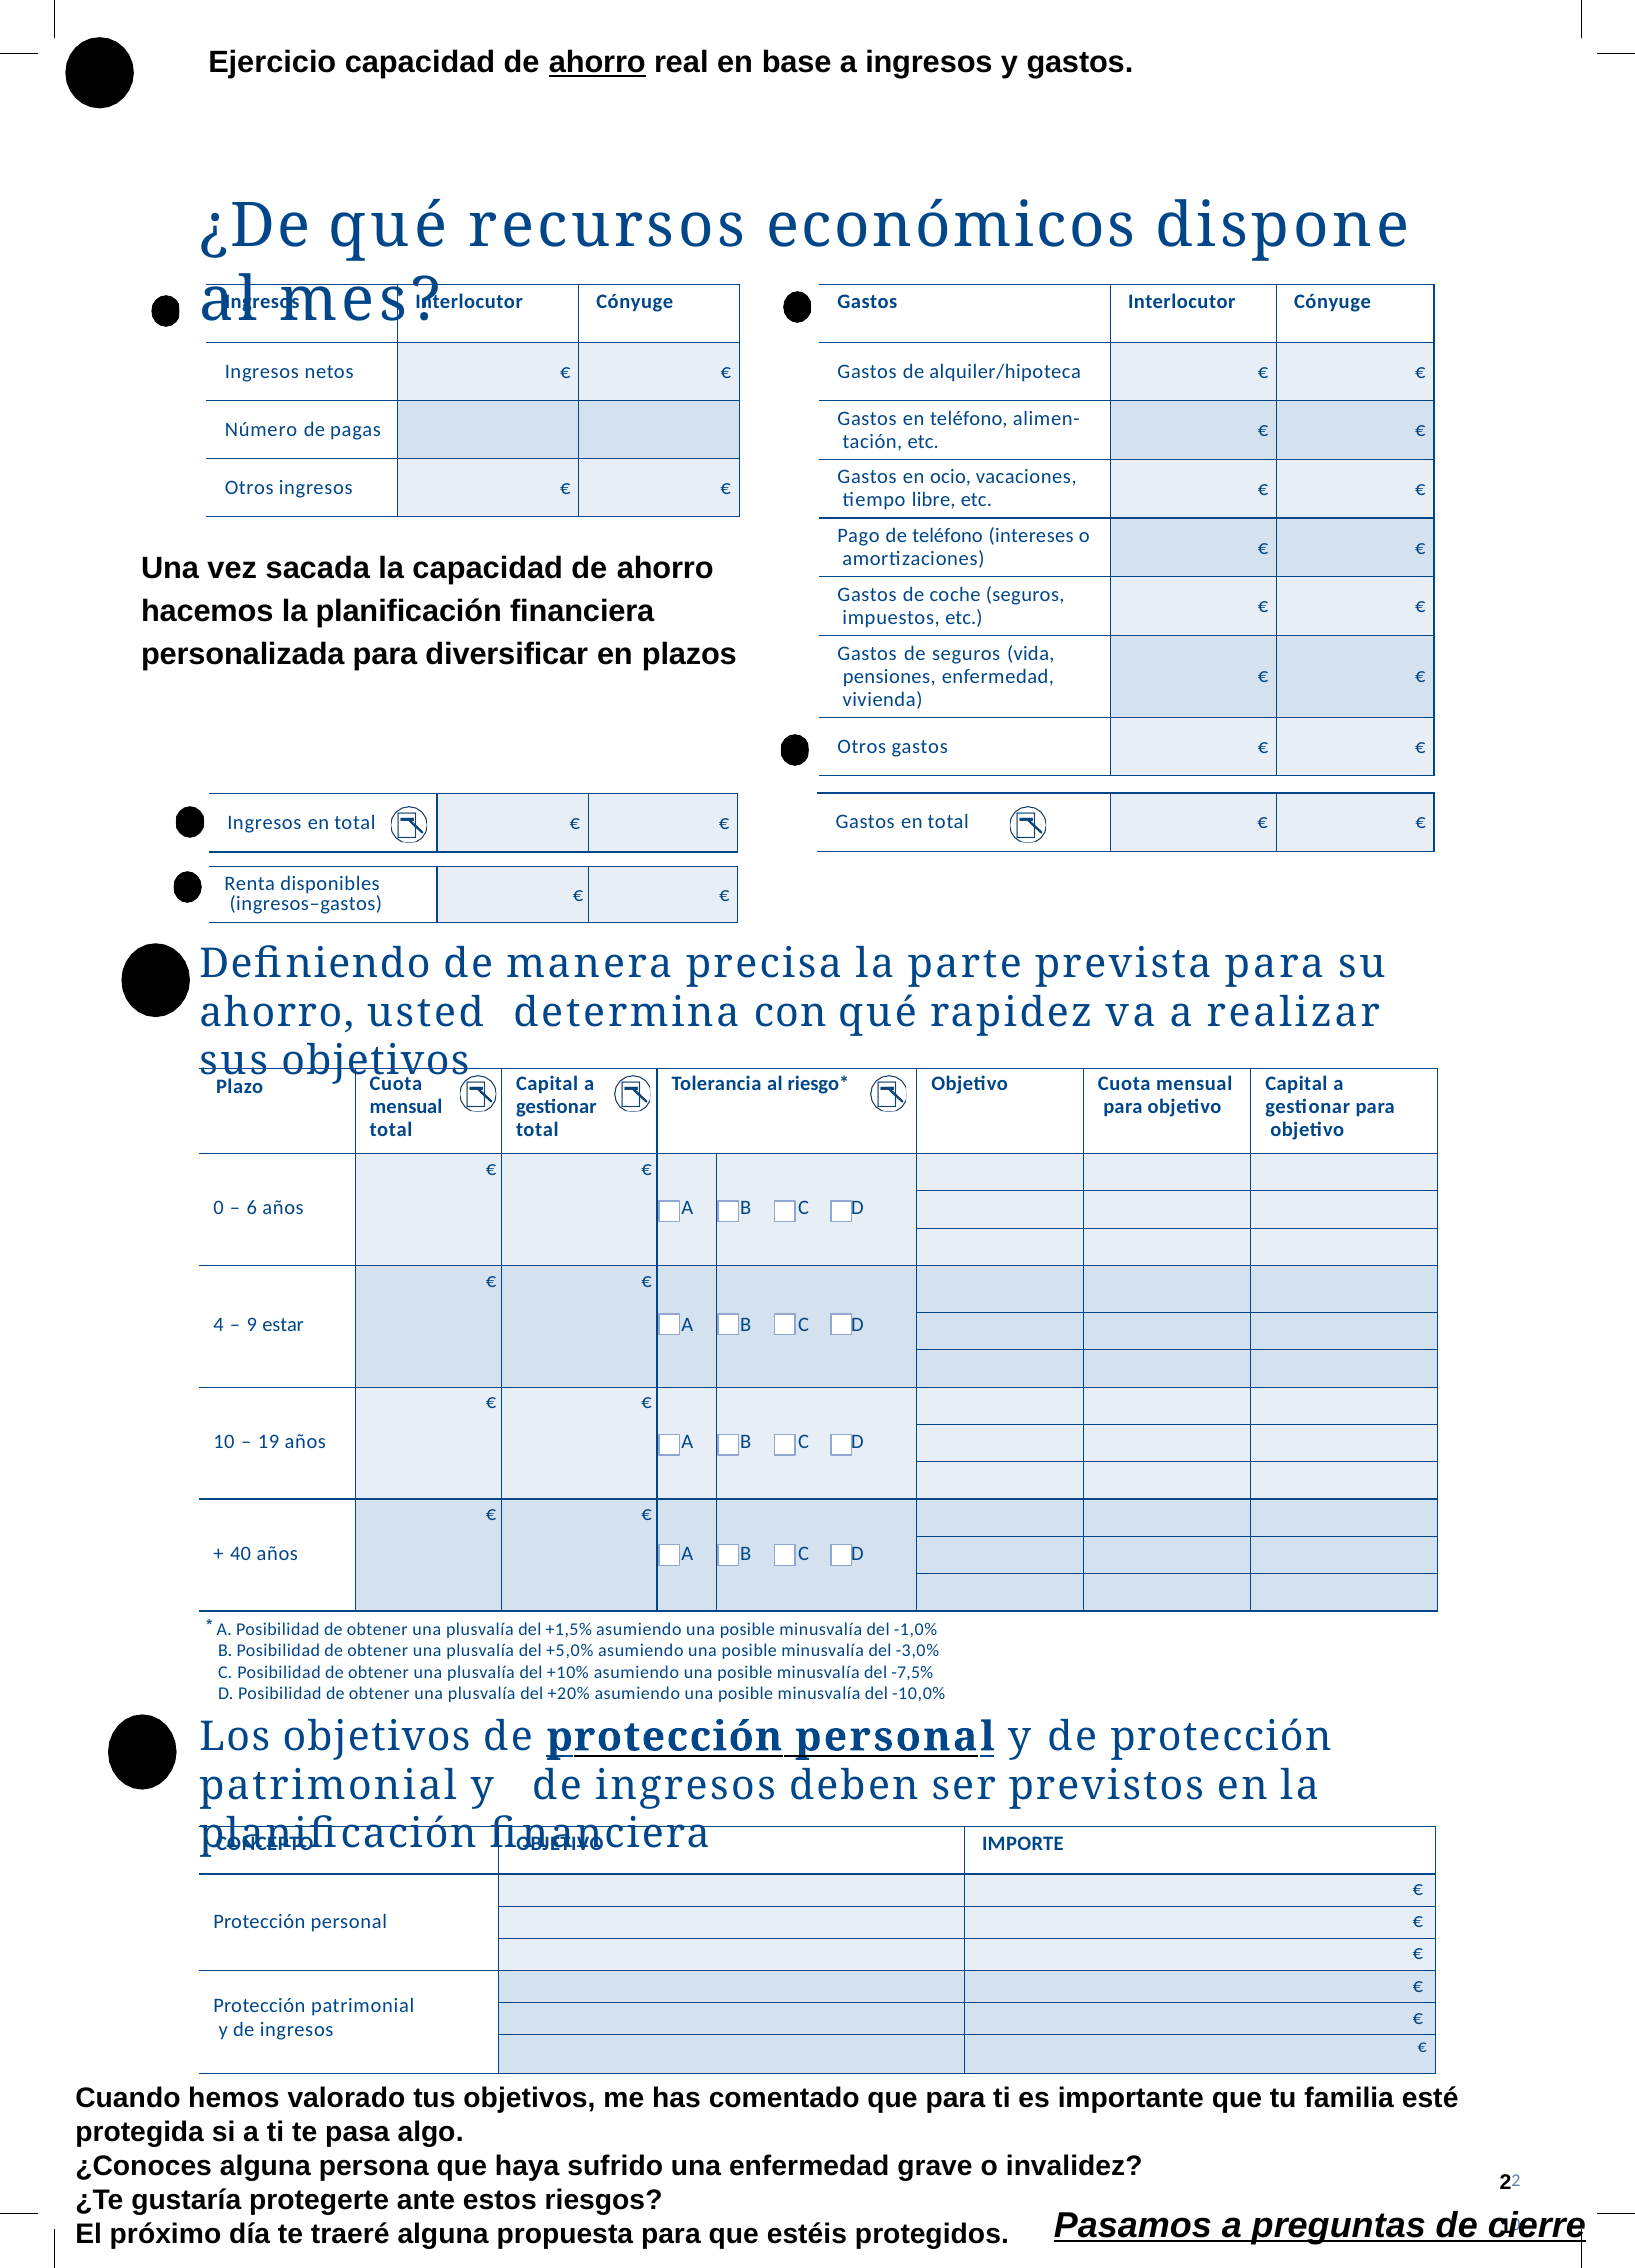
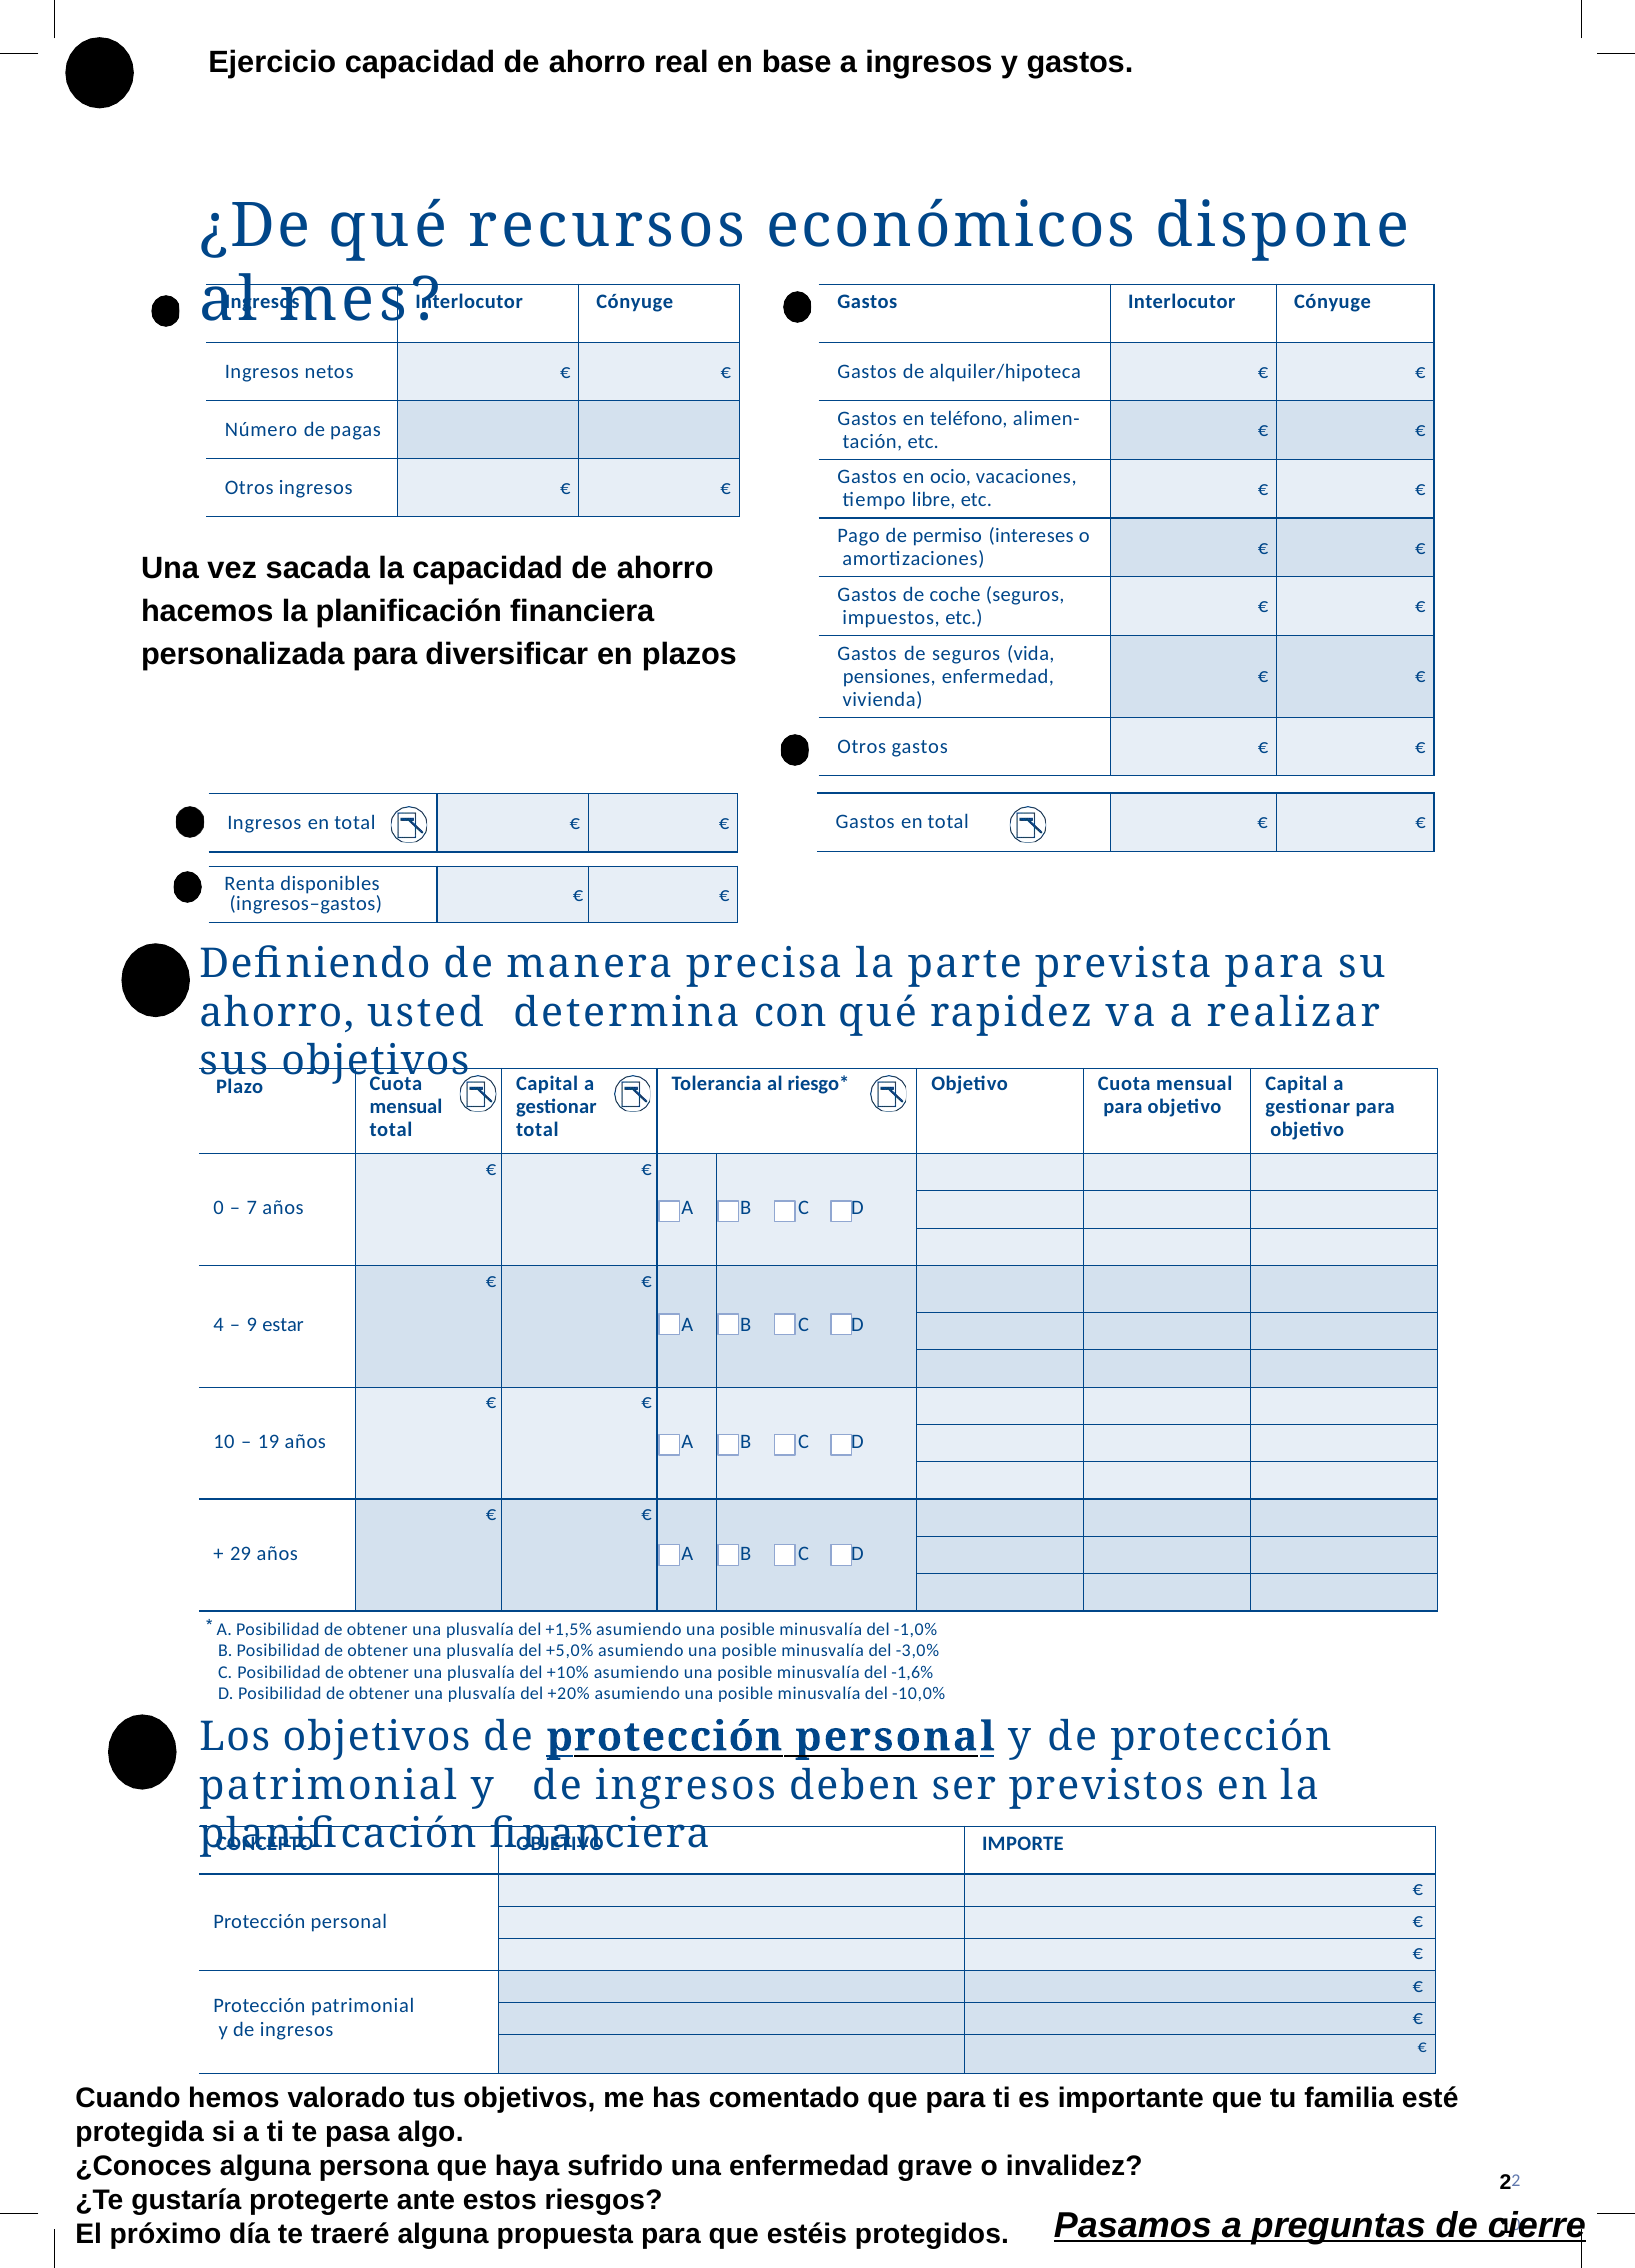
ahorro at (597, 63) underline: present -> none
de teléfono: teléfono -> permiso
6: 6 -> 7
40: 40 -> 29
-7,5%: -7,5% -> -1,6%
